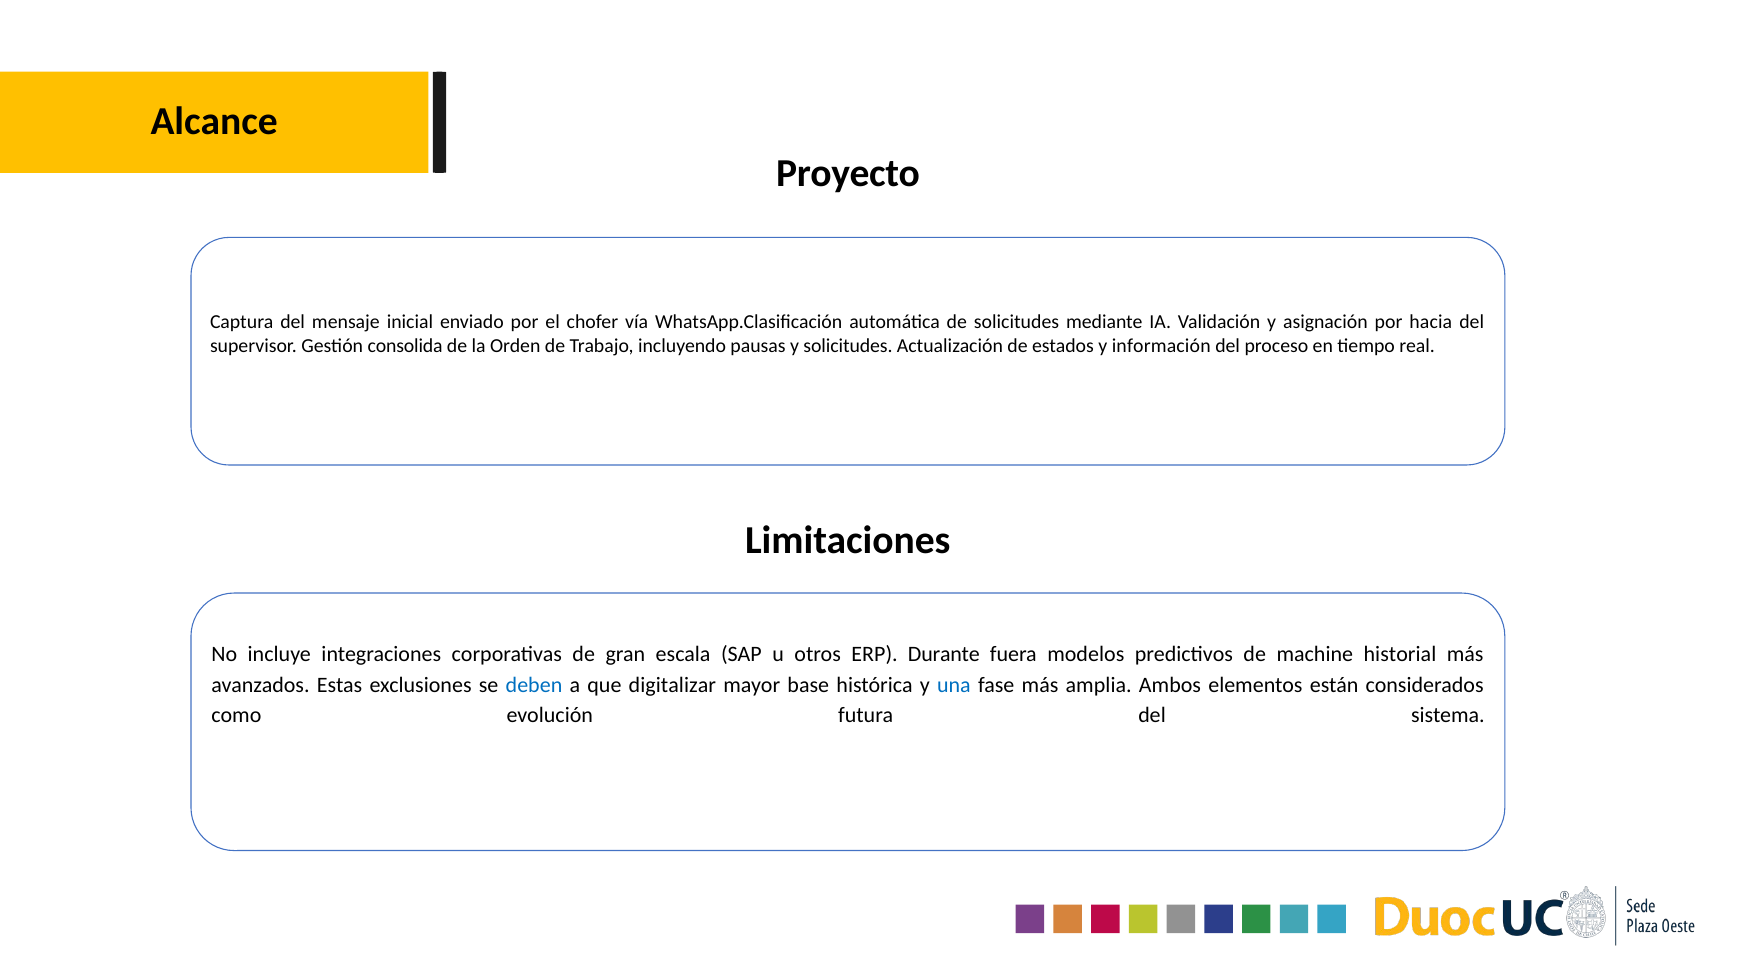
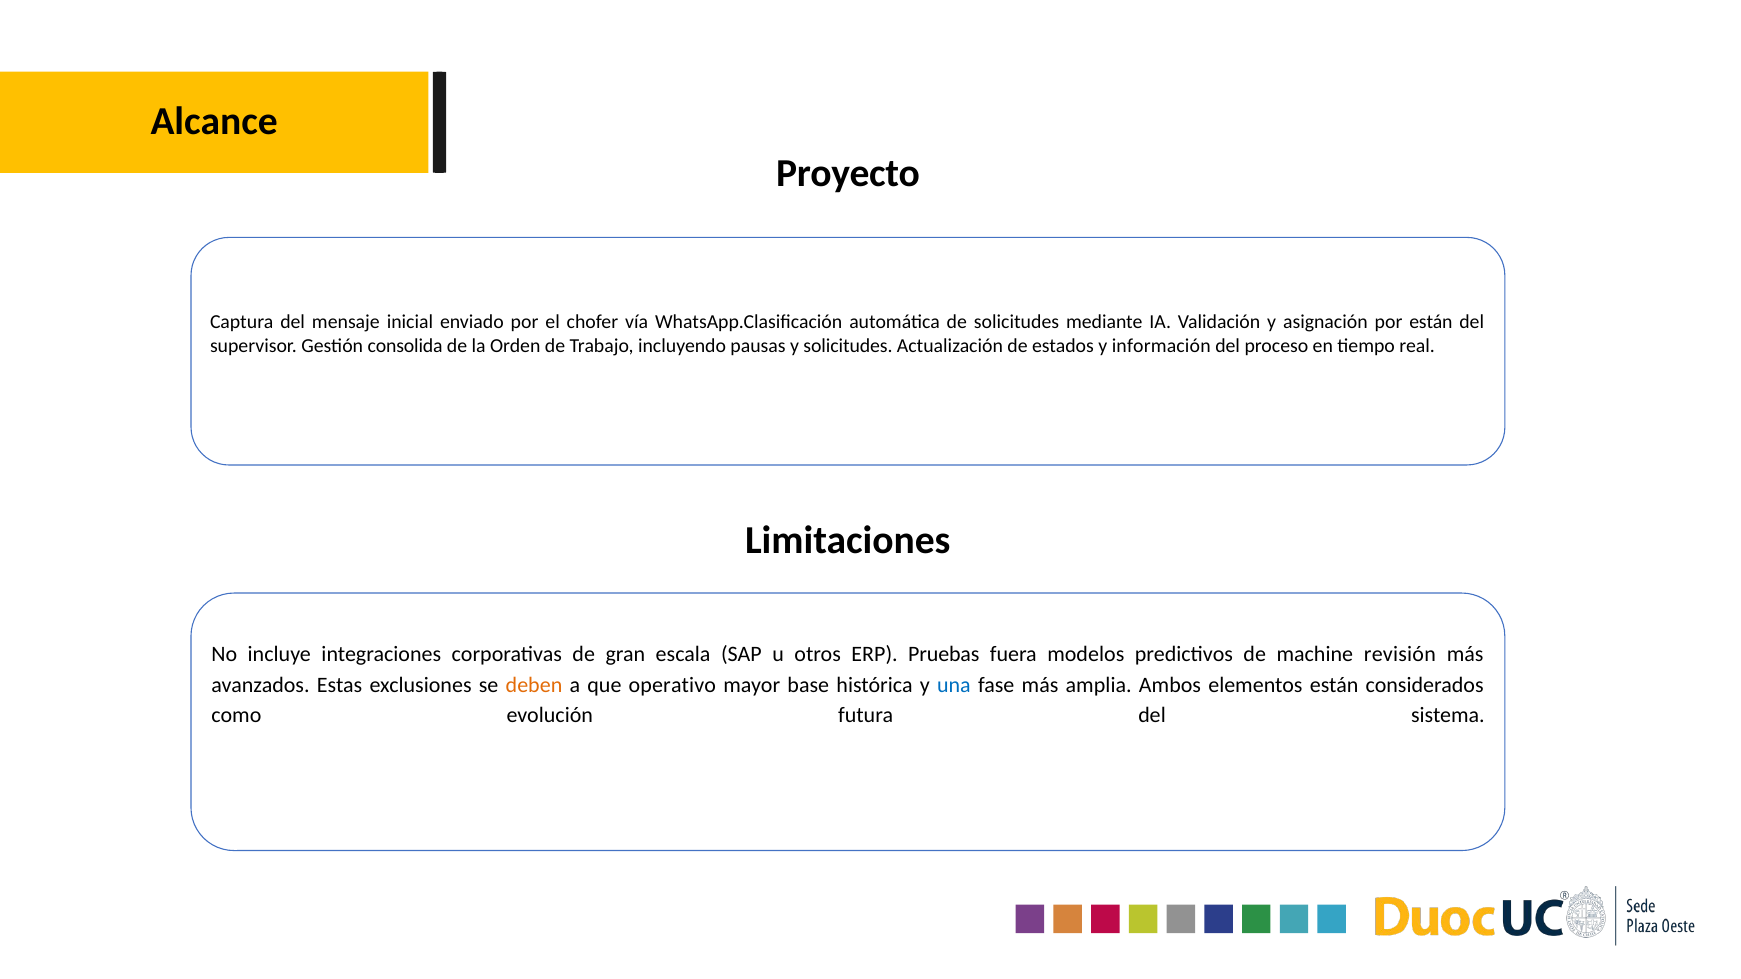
por hacia: hacia -> están
Durante: Durante -> Pruebas
historial: historial -> revisión
deben colour: blue -> orange
digitalizar: digitalizar -> operativo
